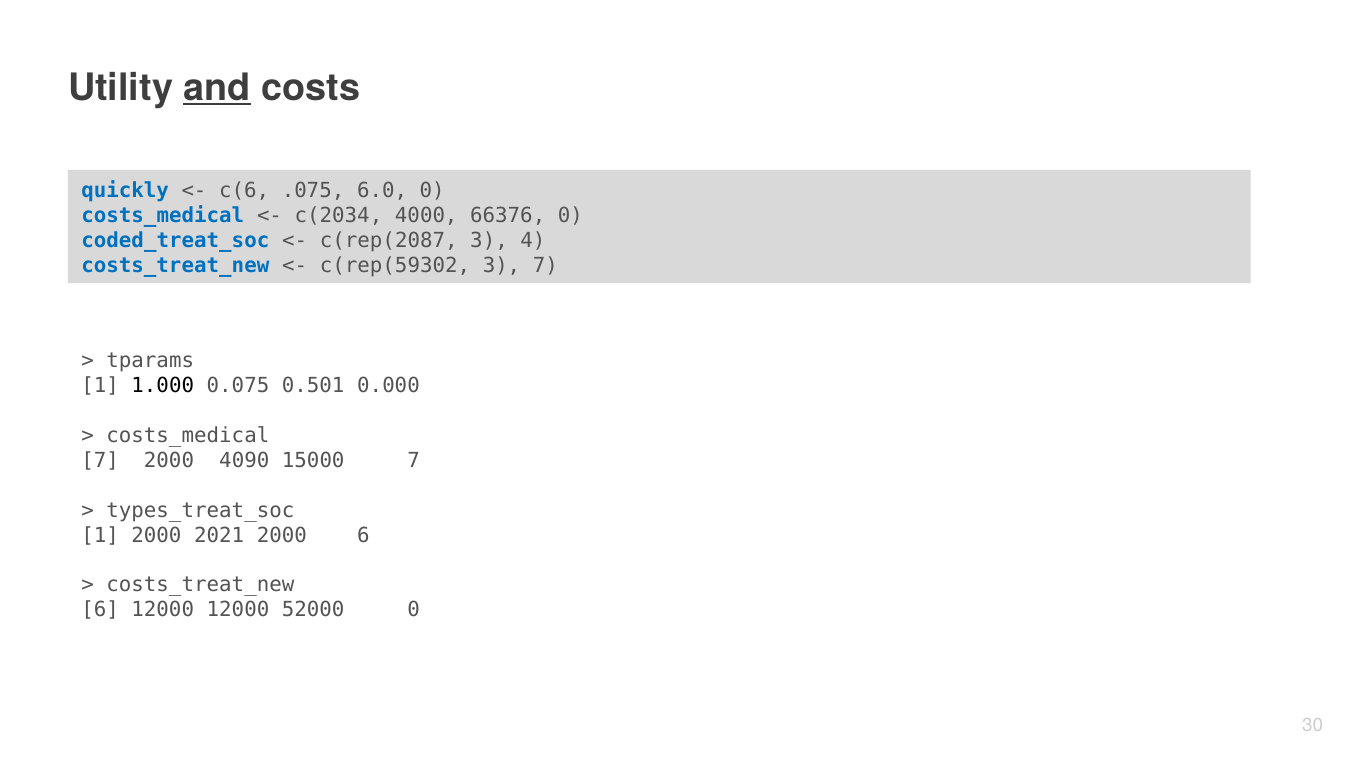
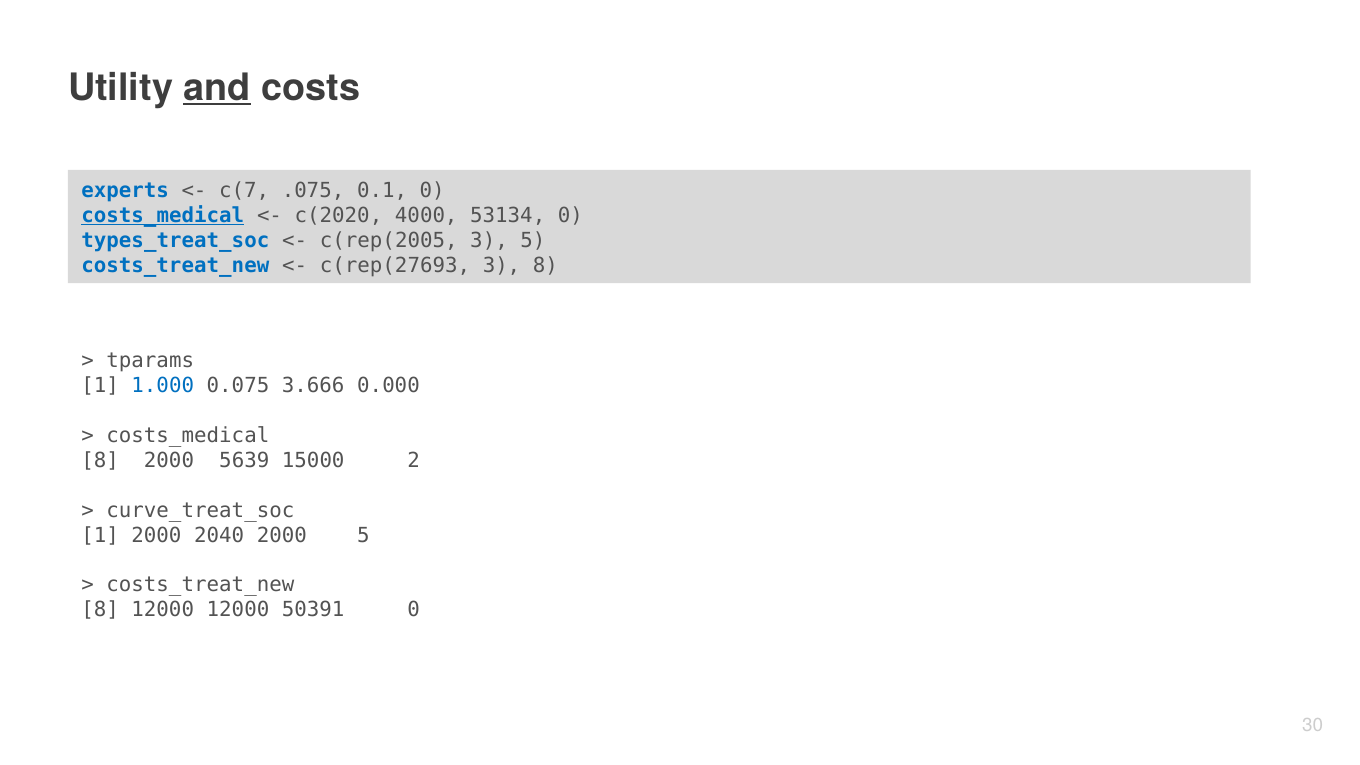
quickly: quickly -> experts
c(6: c(6 -> c(7
6.0: 6.0 -> 0.1
costs_medical at (163, 216) underline: none -> present
c(2034: c(2034 -> c(2020
66376: 66376 -> 53134
coded_treat_soc: coded_treat_soc -> types_treat_soc
c(rep(2087: c(rep(2087 -> c(rep(2005
3 4: 4 -> 5
c(rep(59302: c(rep(59302 -> c(rep(27693
3 7: 7 -> 8
1.000 colour: black -> blue
0.501: 0.501 -> 3.666
7 at (100, 460): 7 -> 8
4090: 4090 -> 5639
15000 7: 7 -> 2
types_treat_soc: types_treat_soc -> curve_treat_soc
2021: 2021 -> 2040
2000 6: 6 -> 5
6 at (100, 610): 6 -> 8
52000: 52000 -> 50391
